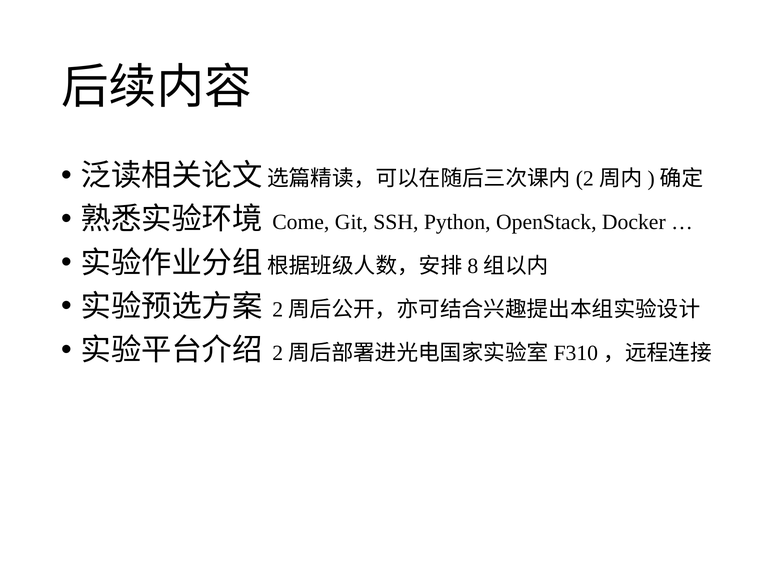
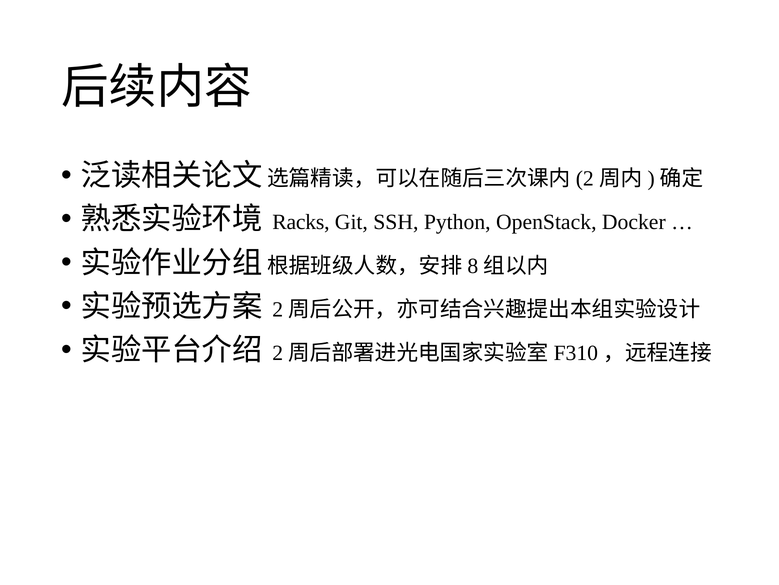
Come: Come -> Racks
